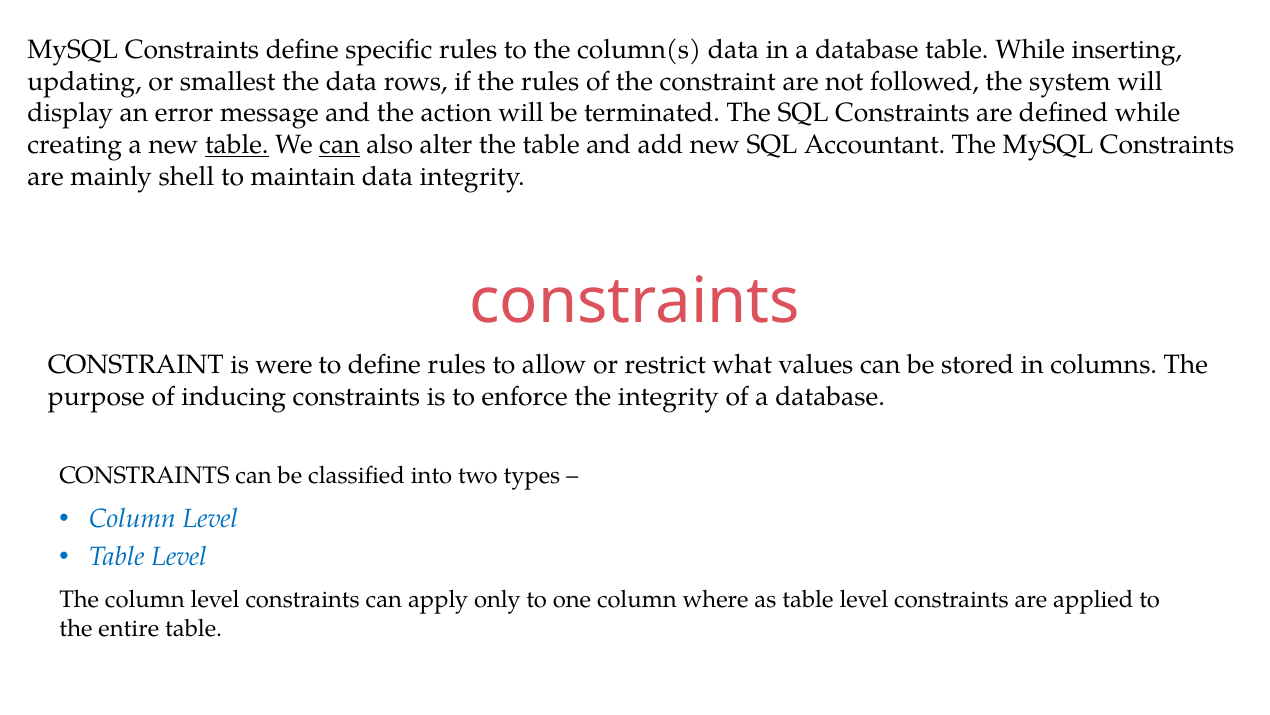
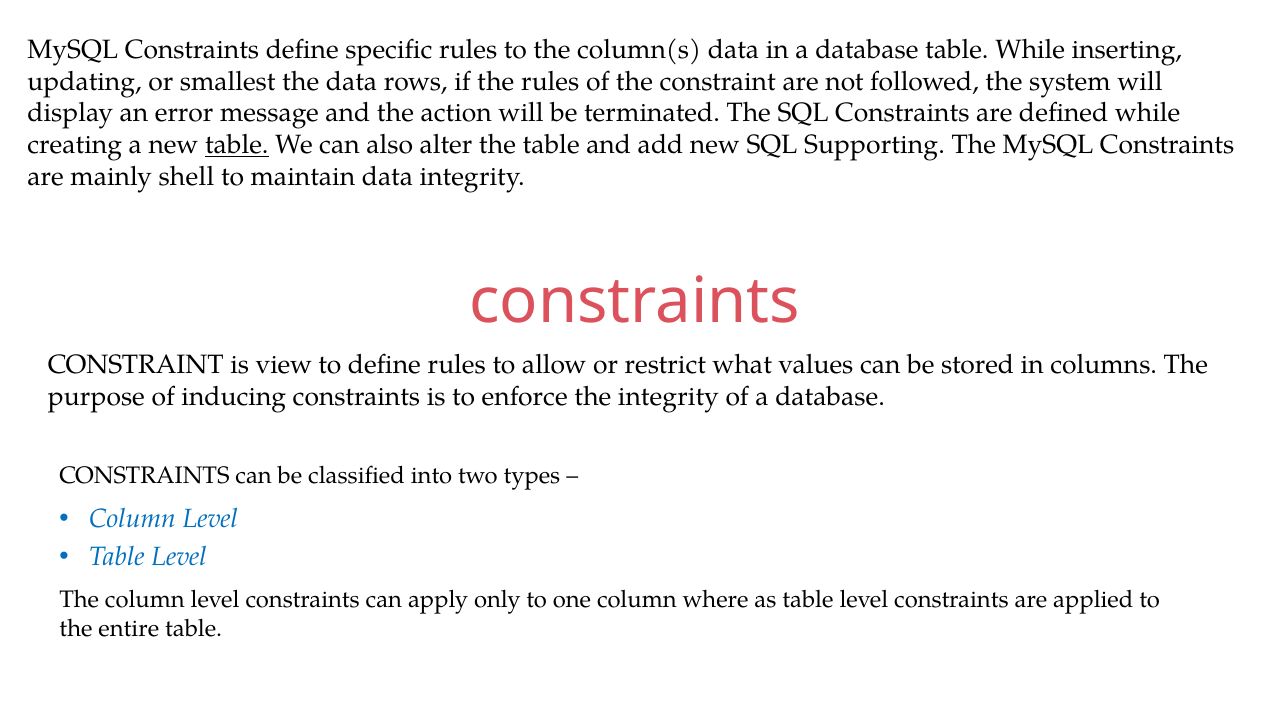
can at (339, 145) underline: present -> none
Accountant: Accountant -> Supporting
were: were -> view
